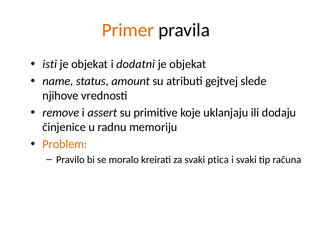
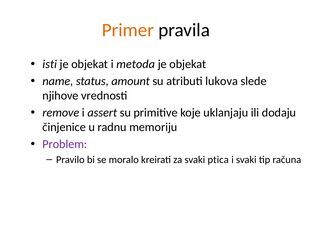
dodatni: dodatni -> metoda
gejtvej: gejtvej -> lukova
Problem colour: orange -> purple
